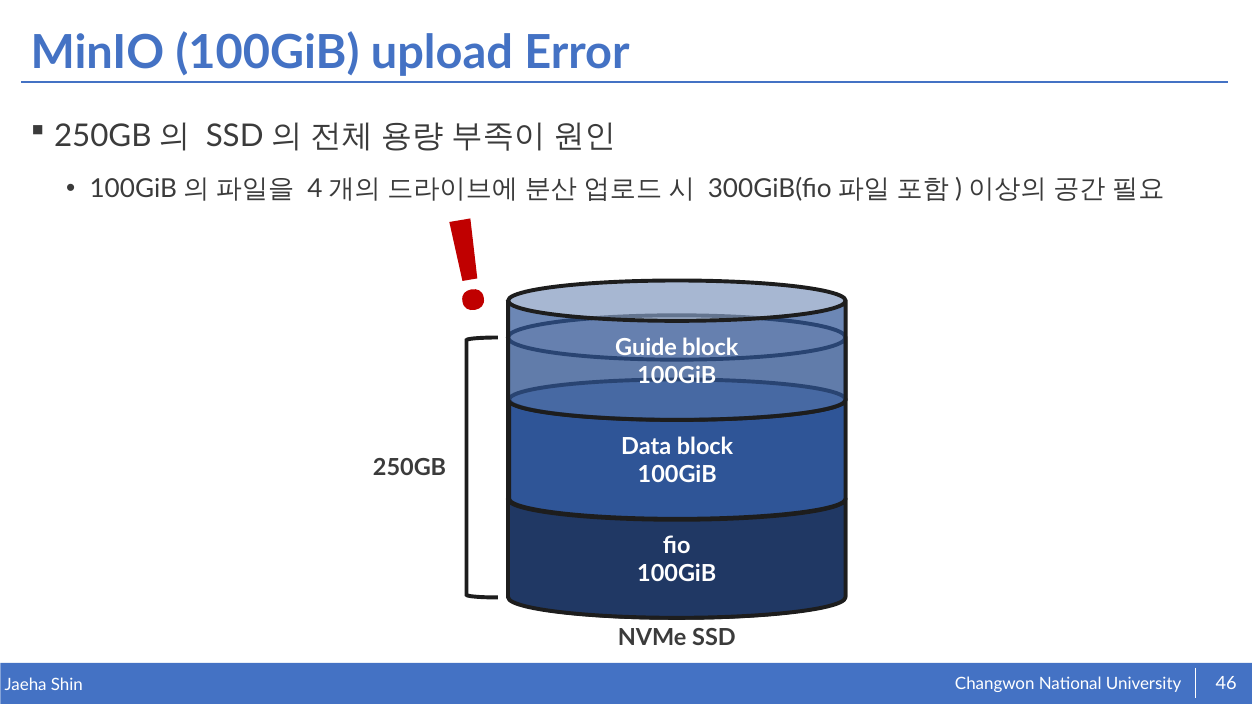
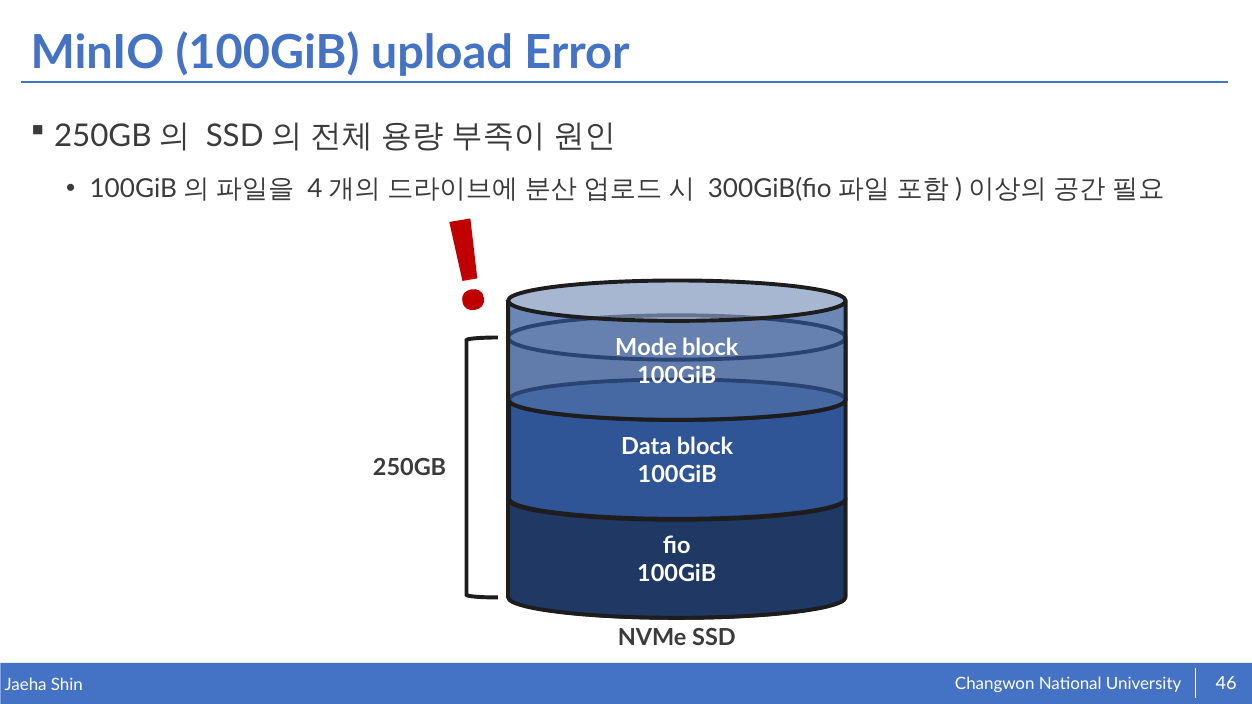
Guide: Guide -> Mode
